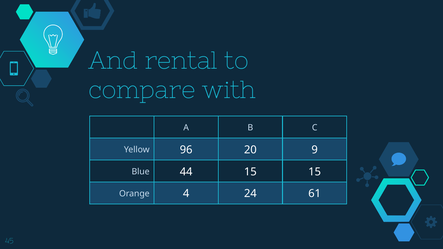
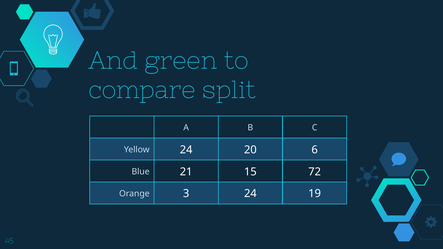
rental: rental -> green
with: with -> split
Yellow 96: 96 -> 24
9: 9 -> 6
44: 44 -> 21
15 15: 15 -> 72
4: 4 -> 3
61: 61 -> 19
